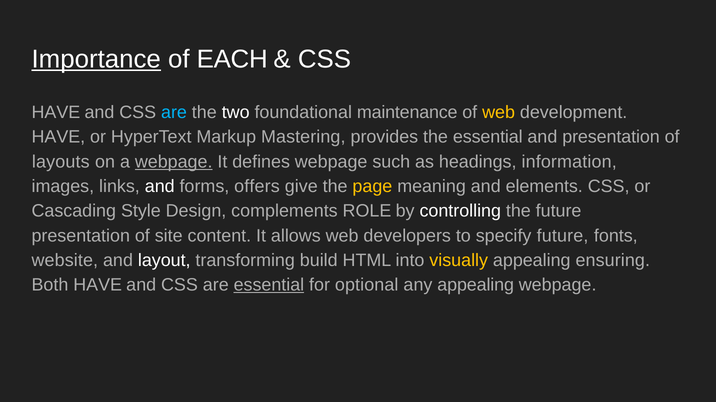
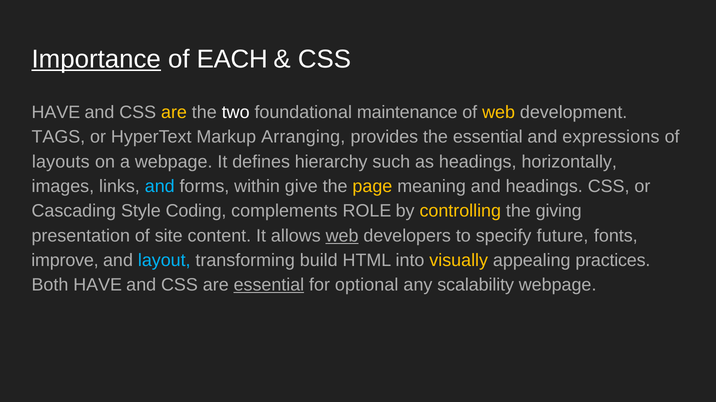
are at (174, 113) colour: light blue -> yellow
HAVE at (58, 137): HAVE -> TAGS
Mastering: Mastering -> Arranging
and presentation: presentation -> expressions
webpage at (174, 162) underline: present -> none
defines webpage: webpage -> hierarchy
information: information -> horizontally
and at (160, 187) colour: white -> light blue
offers: offers -> within
and elements: elements -> headings
Design: Design -> Coding
controlling colour: white -> yellow
the future: future -> giving
web at (342, 236) underline: none -> present
website: website -> improve
layout colour: white -> light blue
ensuring: ensuring -> practices
any appealing: appealing -> scalability
